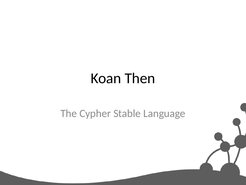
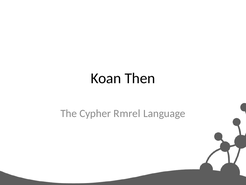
Stable: Stable -> Rmrel
